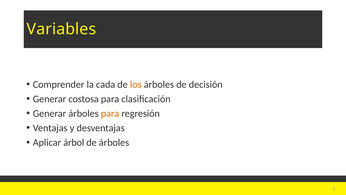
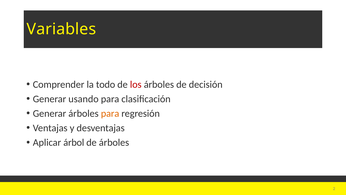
cada: cada -> todo
los colour: orange -> red
costosa: costosa -> usando
